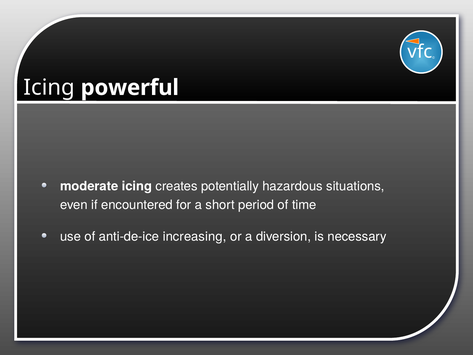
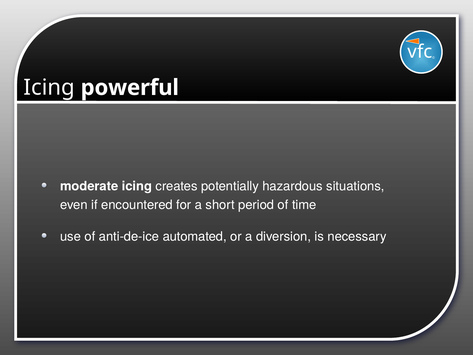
increasing: increasing -> automated
